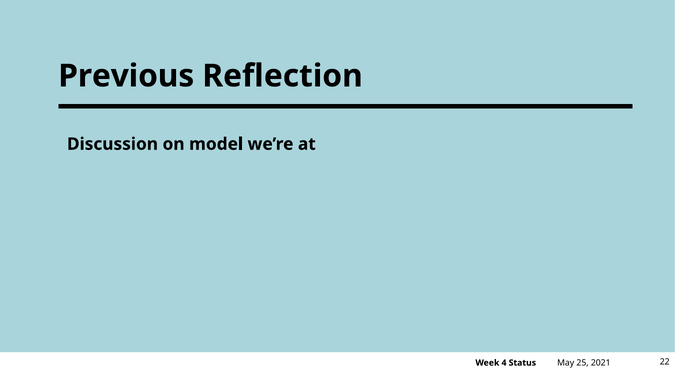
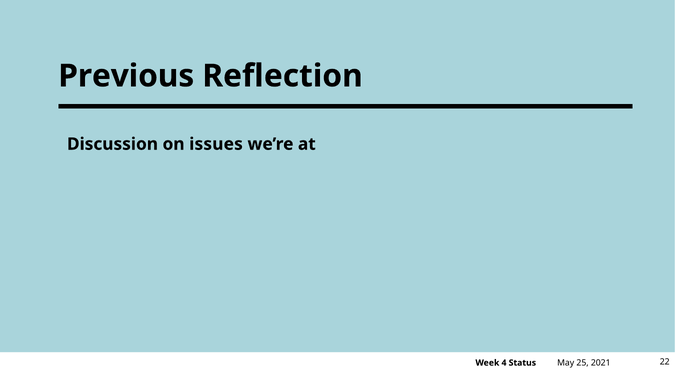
model: model -> issues
